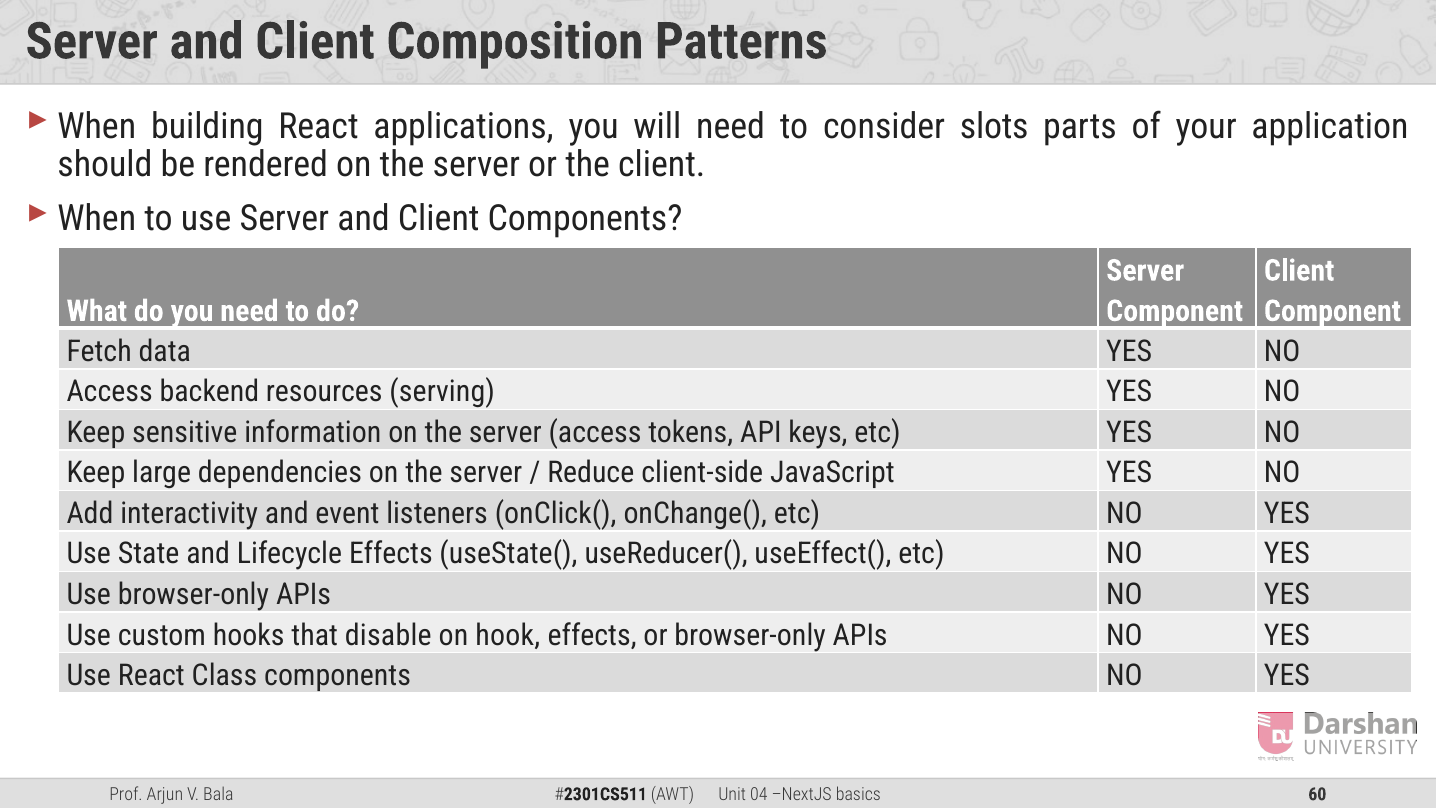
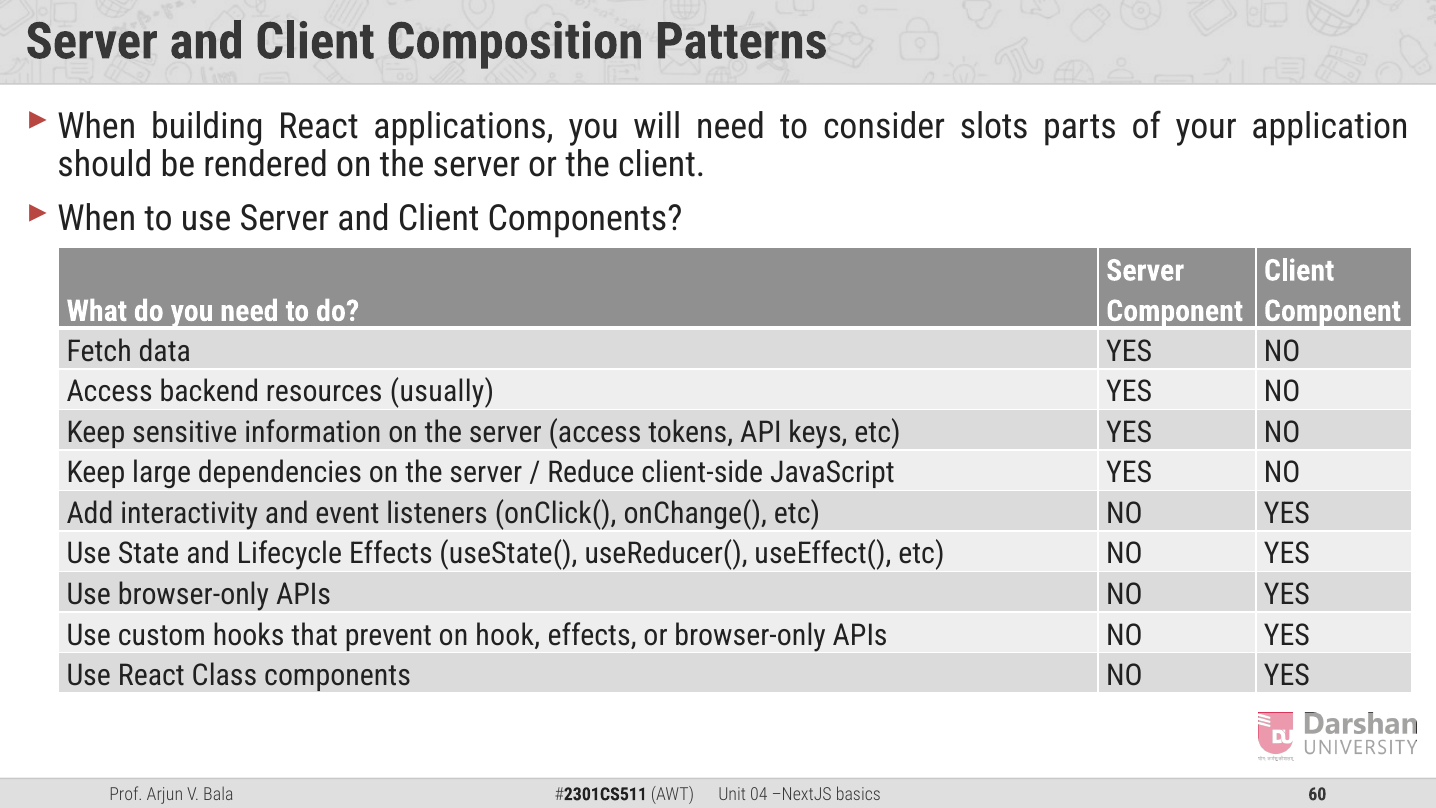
serving: serving -> usually
disable: disable -> prevent
